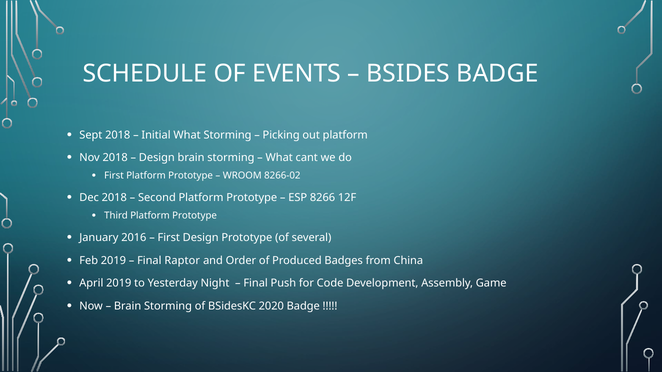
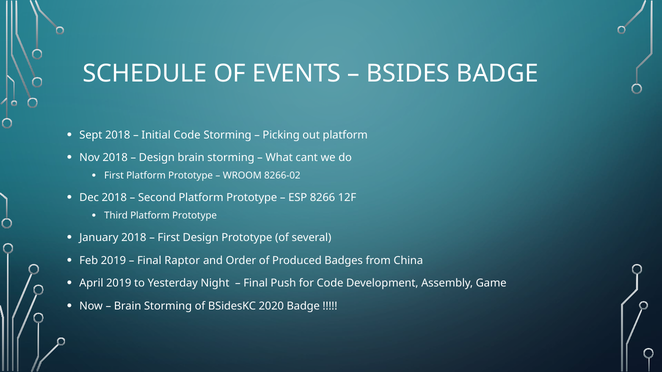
Initial What: What -> Code
January 2016: 2016 -> 2018
